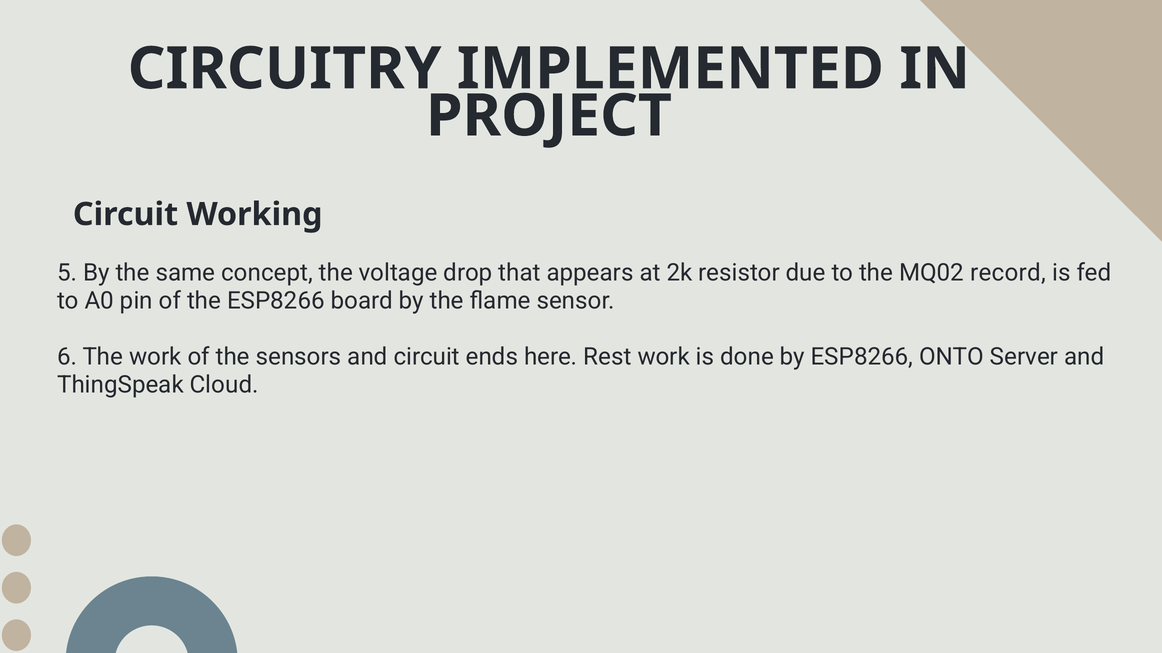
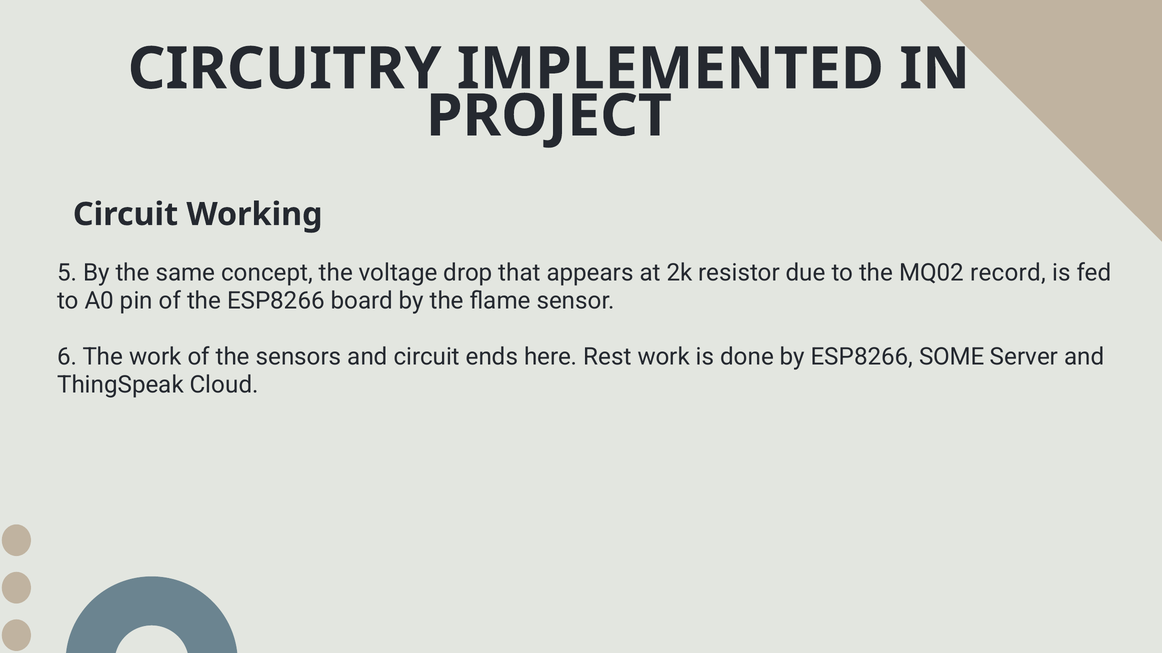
ONTO: ONTO -> SOME
